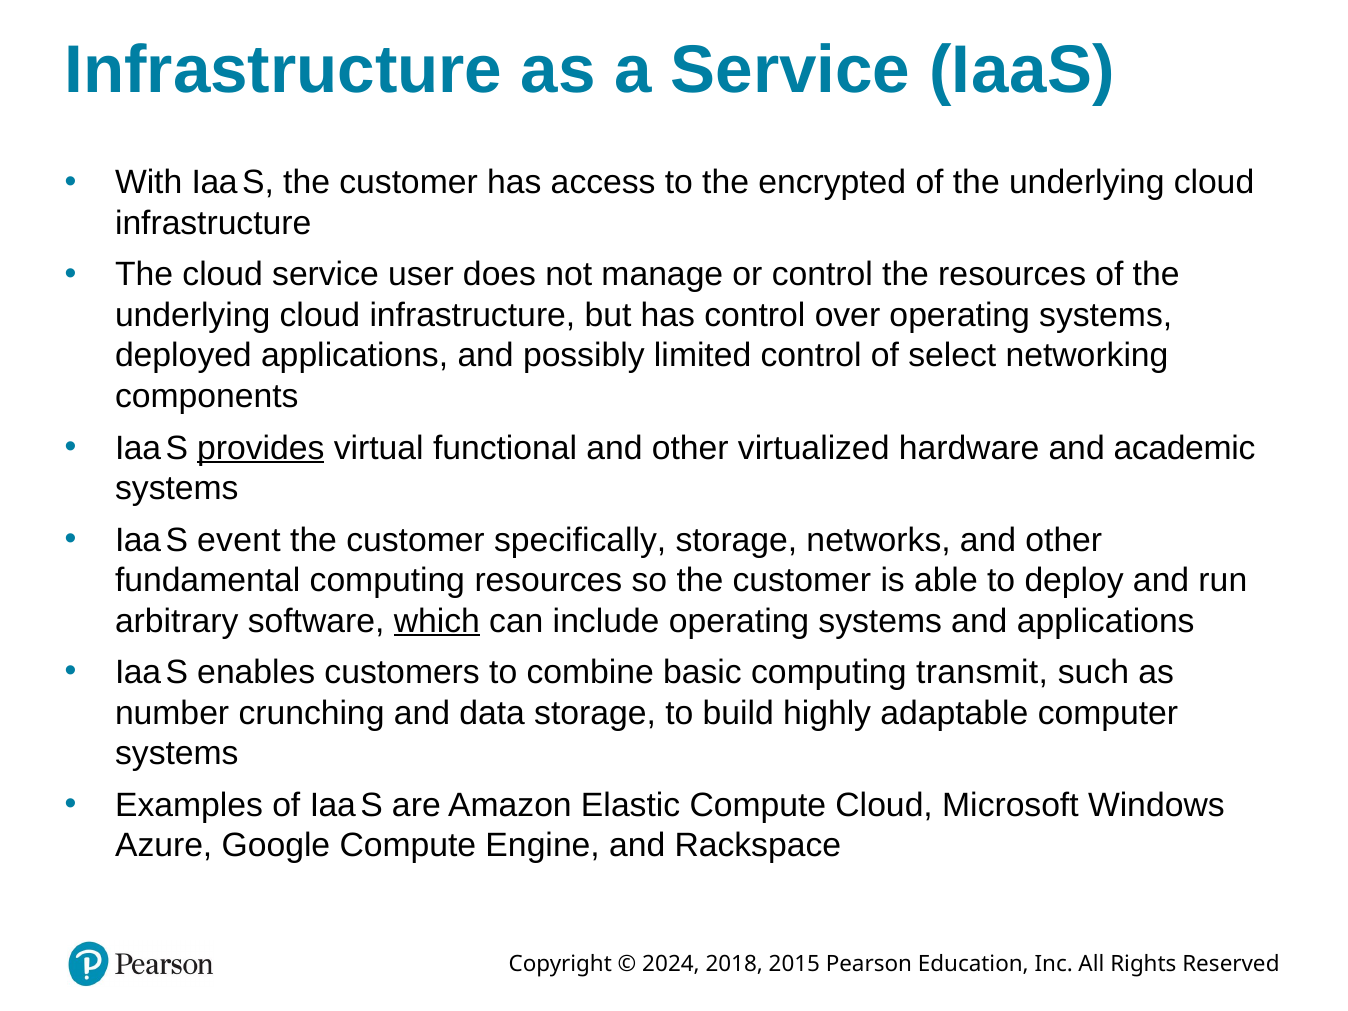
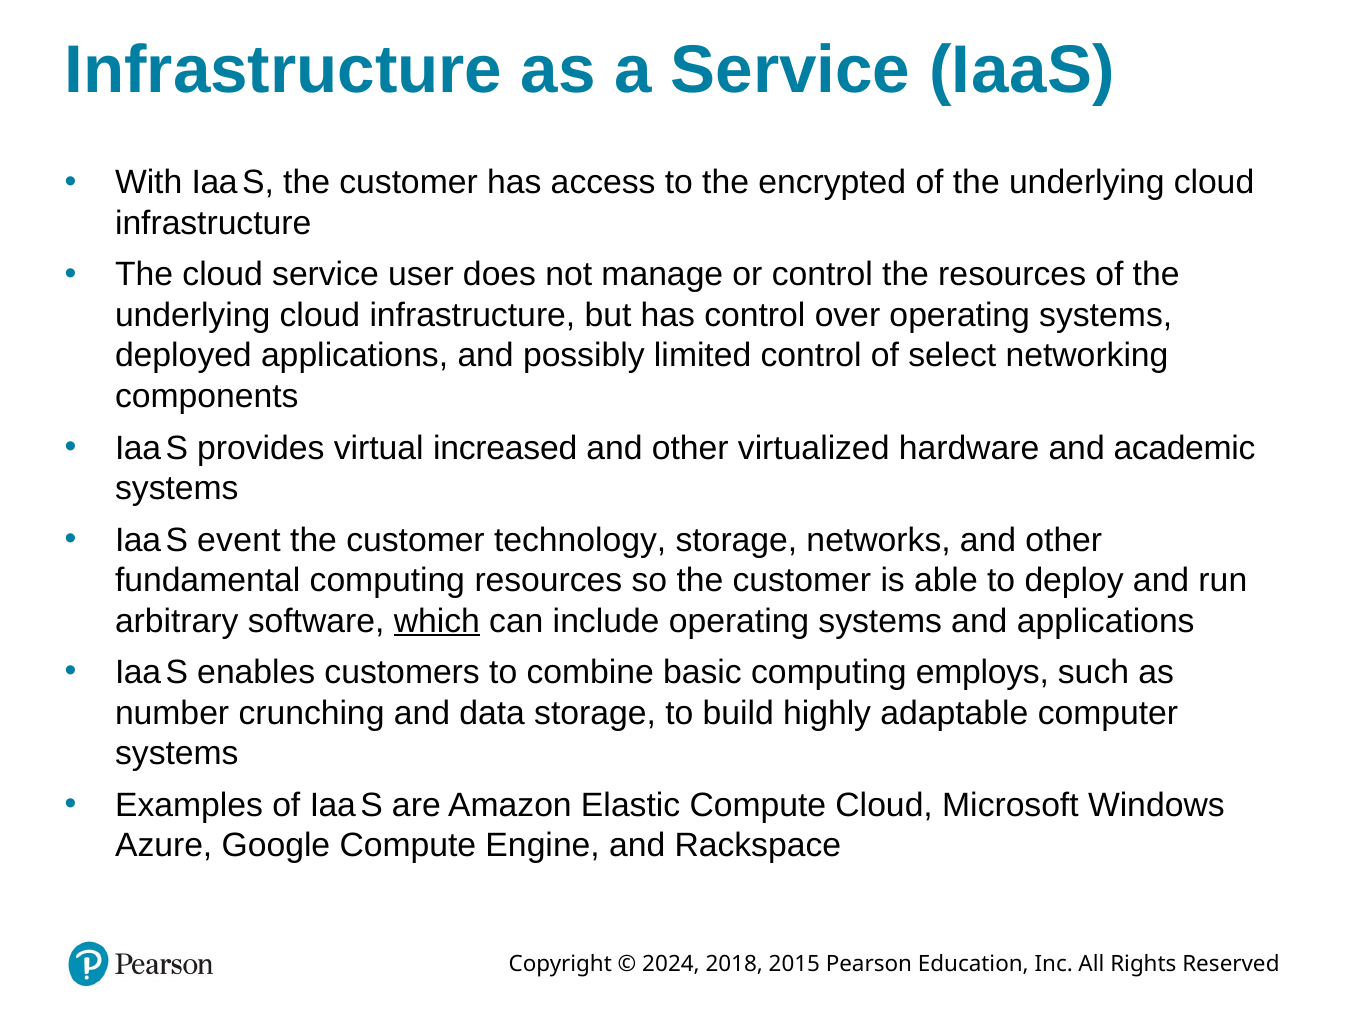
provides underline: present -> none
functional: functional -> increased
specifically: specifically -> technology
transmit: transmit -> employs
